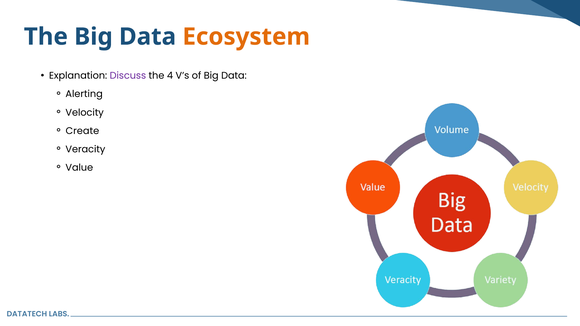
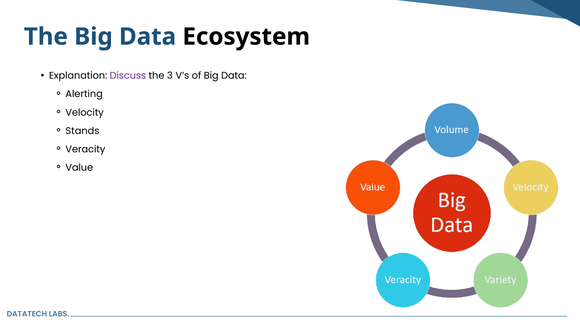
Ecosystem colour: orange -> black
4: 4 -> 3
Create: Create -> Stands
